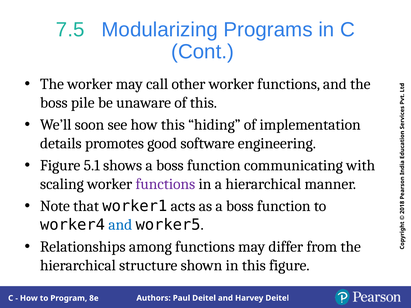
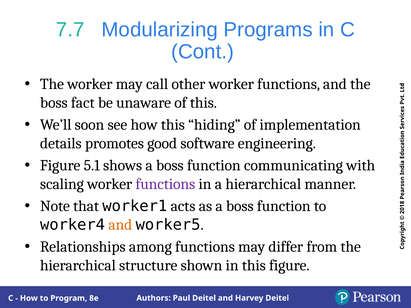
7.5: 7.5 -> 7.7
pile: pile -> fact
and at (120, 225) colour: blue -> orange
